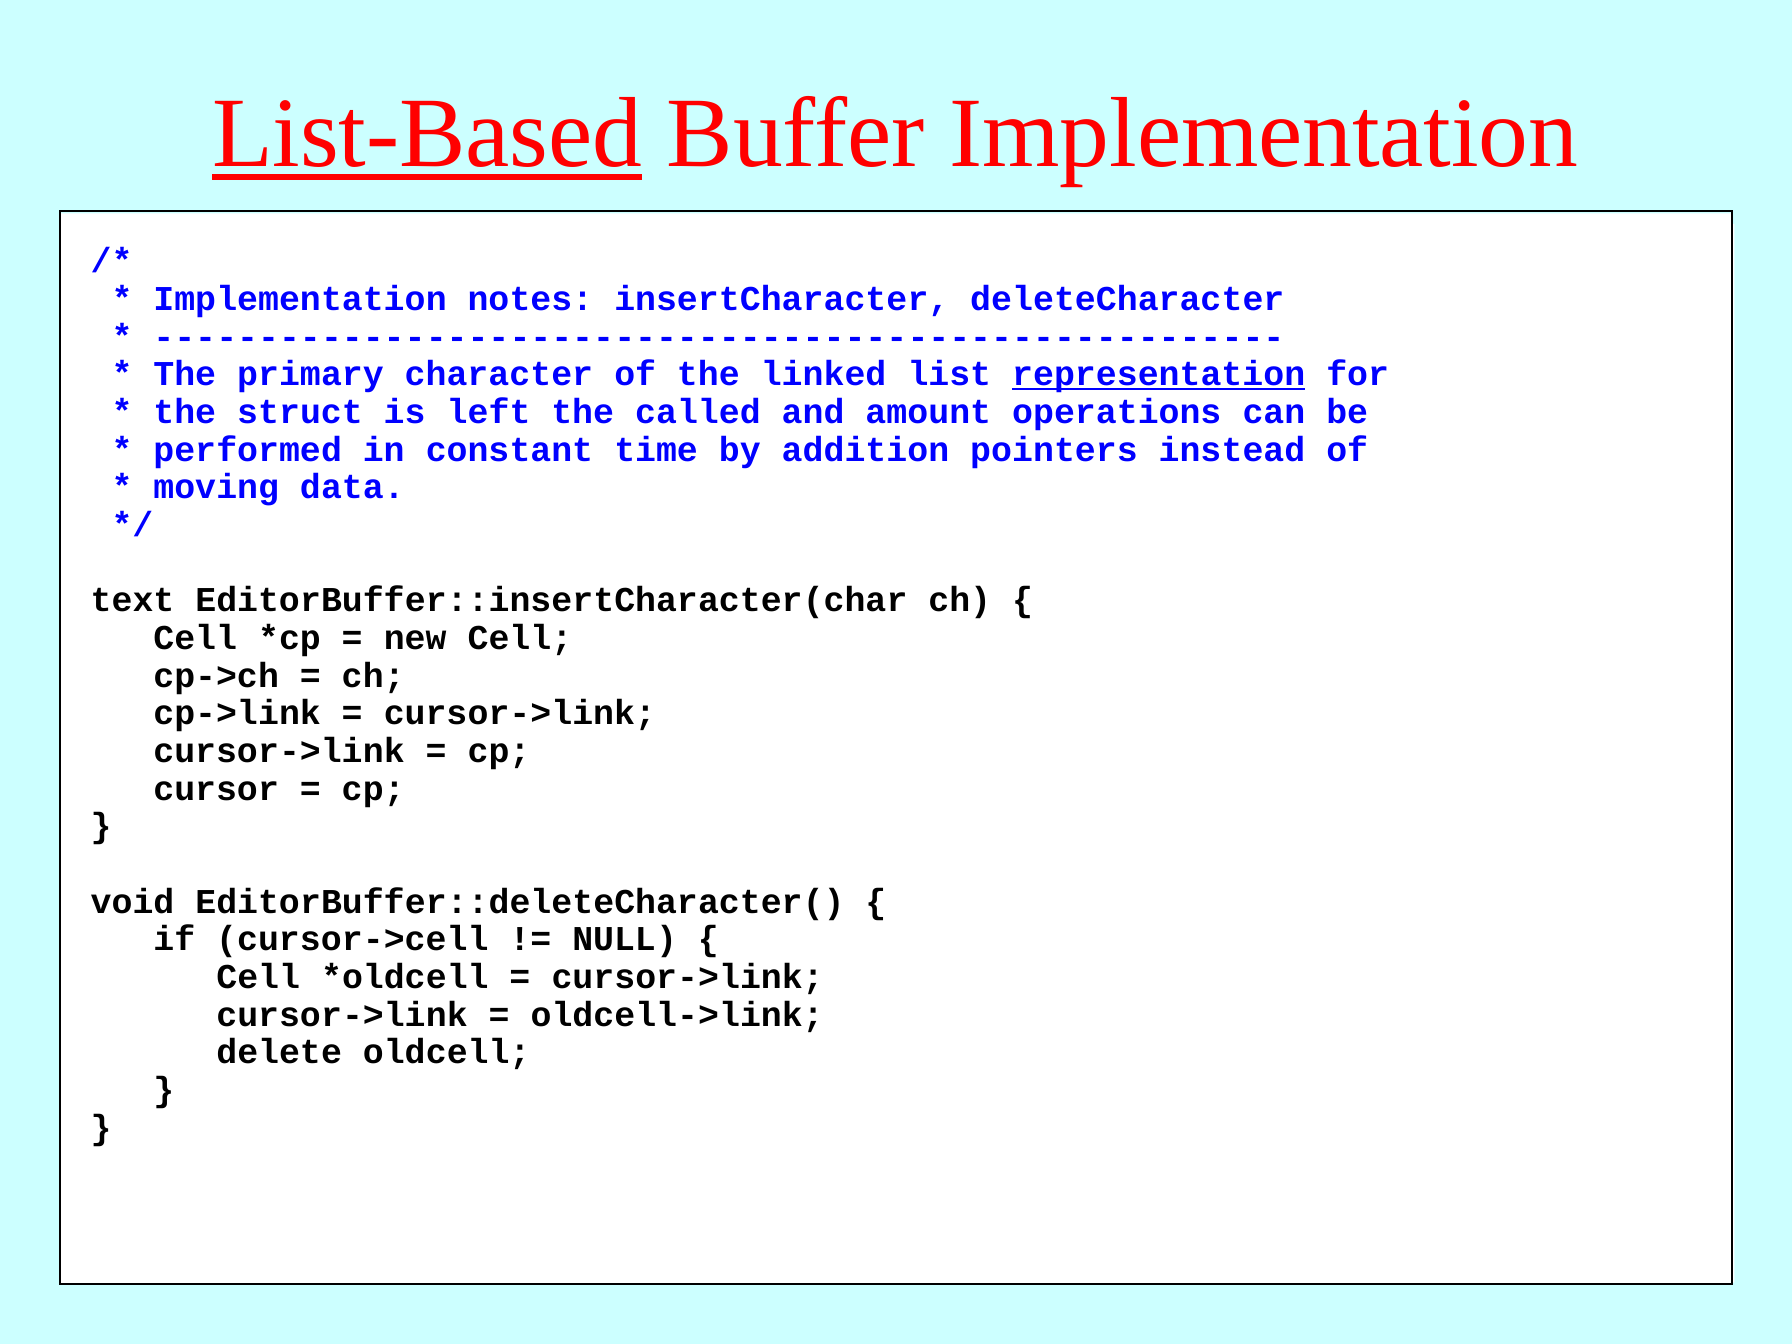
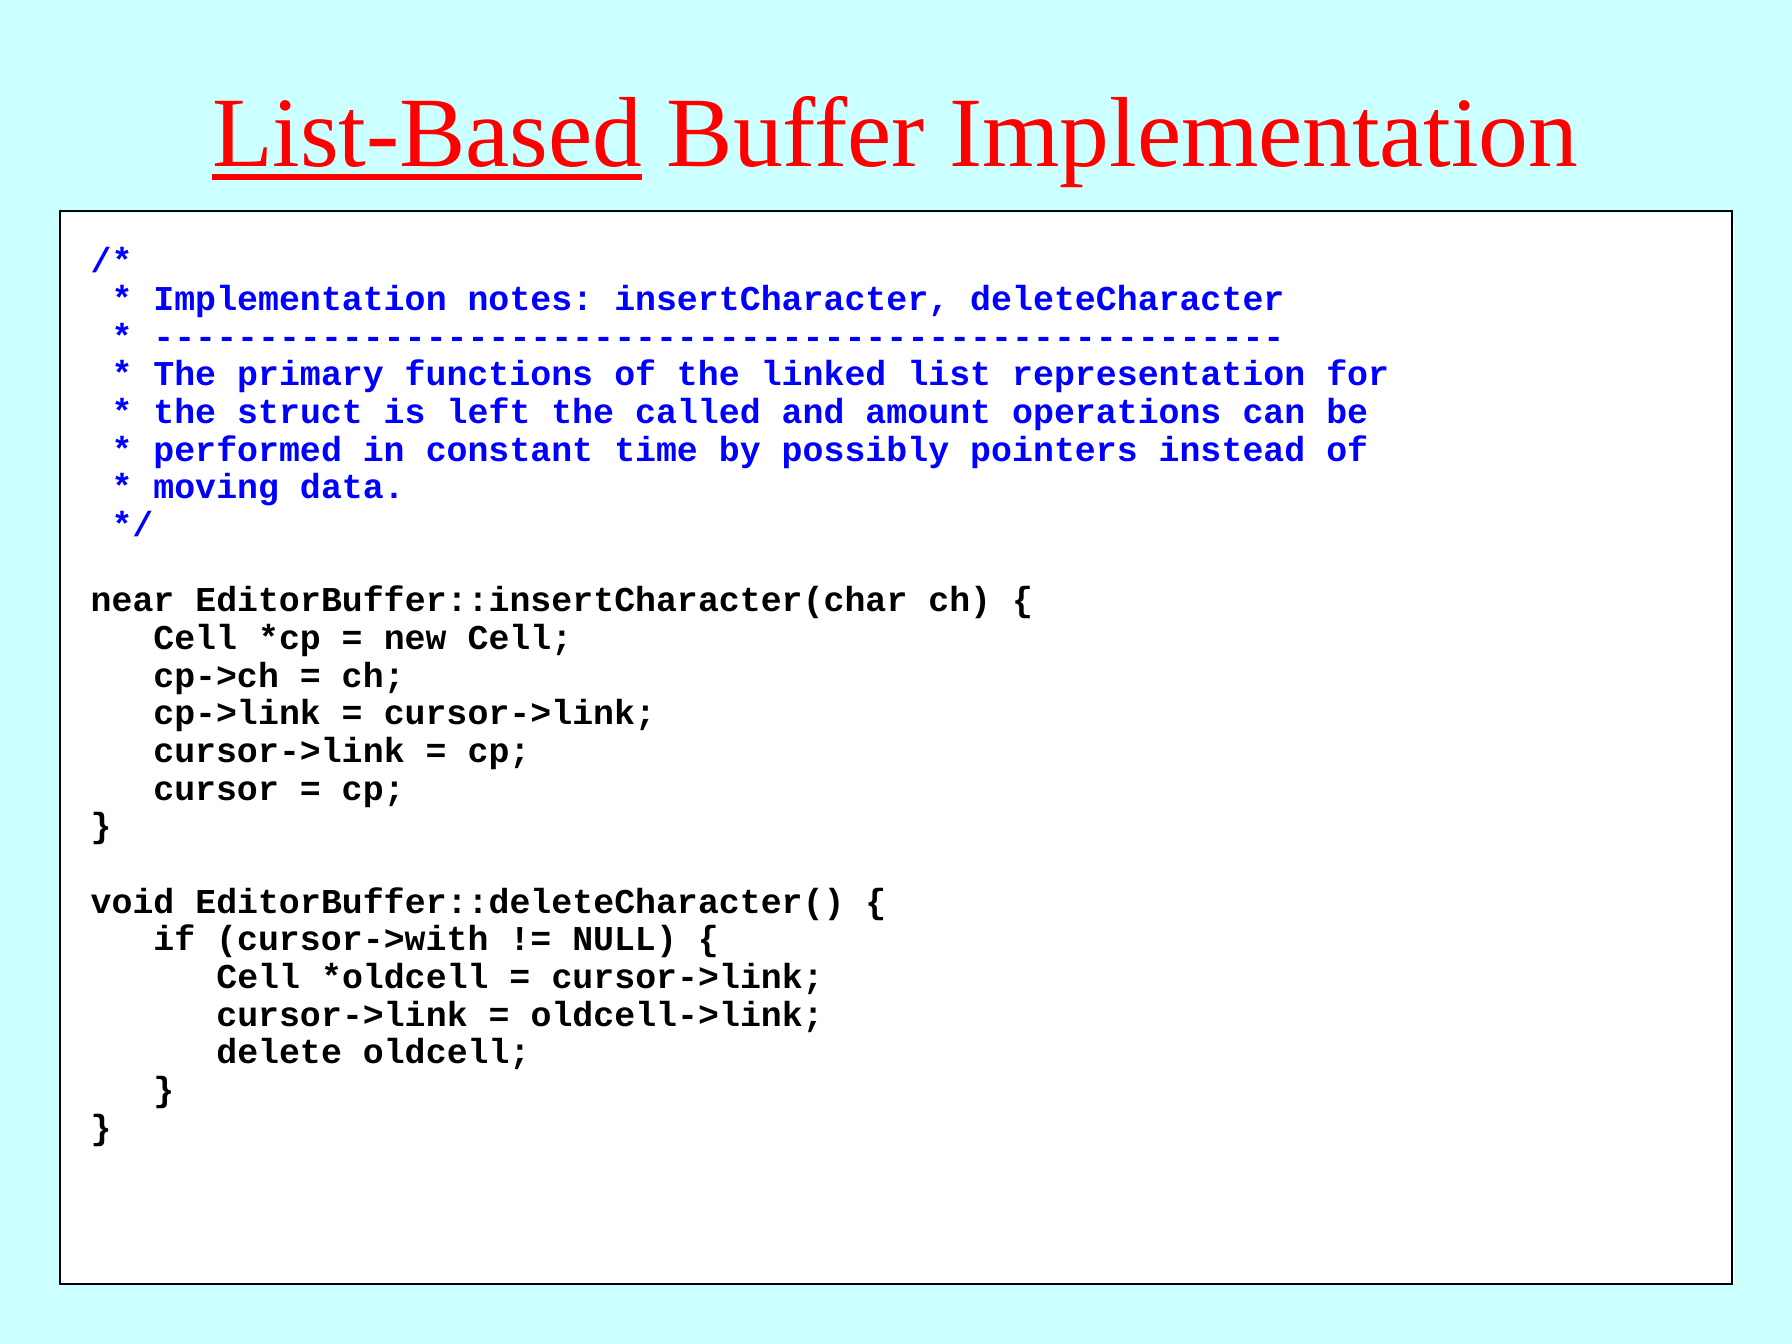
character: character -> functions
representation underline: present -> none
addition: addition -> possibly
text: text -> near
cursor->cell: cursor->cell -> cursor->with
